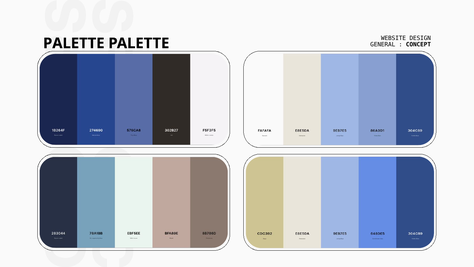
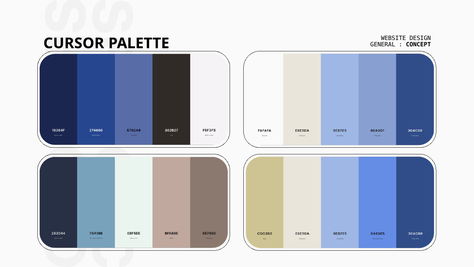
PALETTE at (74, 43): PALETTE -> CURSOR
